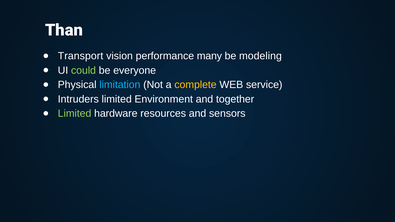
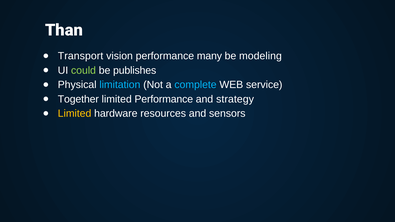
everyone: everyone -> publishes
complete colour: yellow -> light blue
Intruders: Intruders -> Together
limited Environment: Environment -> Performance
together: together -> strategy
Limited at (75, 114) colour: light green -> yellow
